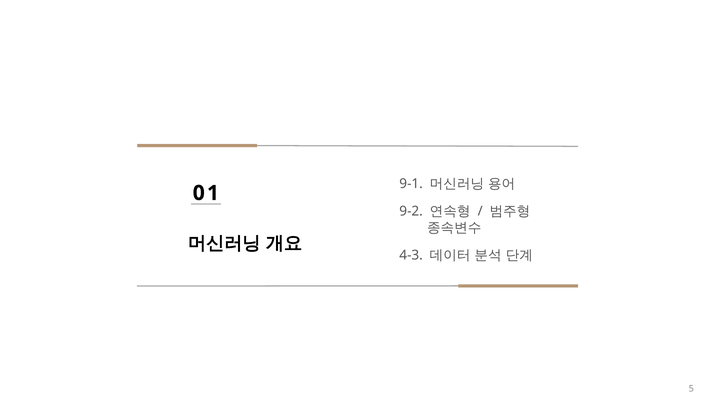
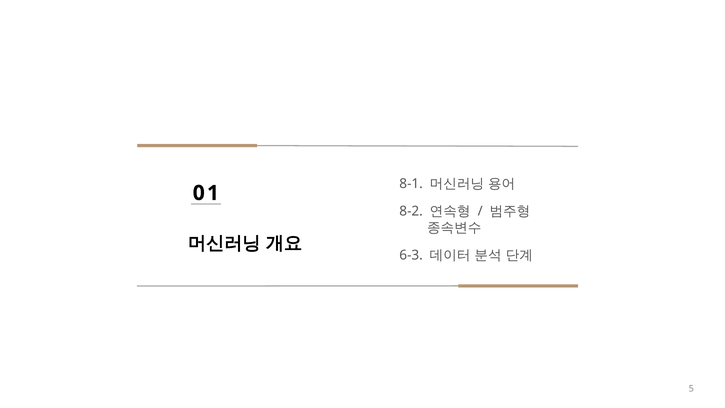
9-1: 9-1 -> 8-1
9-2: 9-2 -> 8-2
4-3: 4-3 -> 6-3
